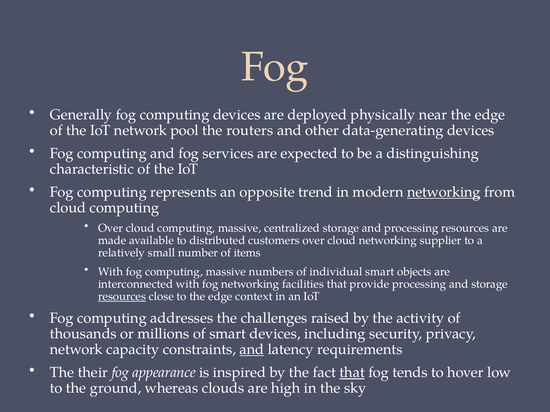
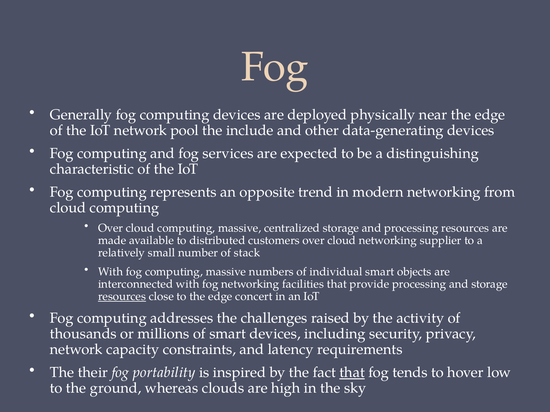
routers: routers -> include
networking at (444, 192) underline: present -> none
items: items -> stack
context: context -> concert
and at (252, 350) underline: present -> none
appearance: appearance -> portability
